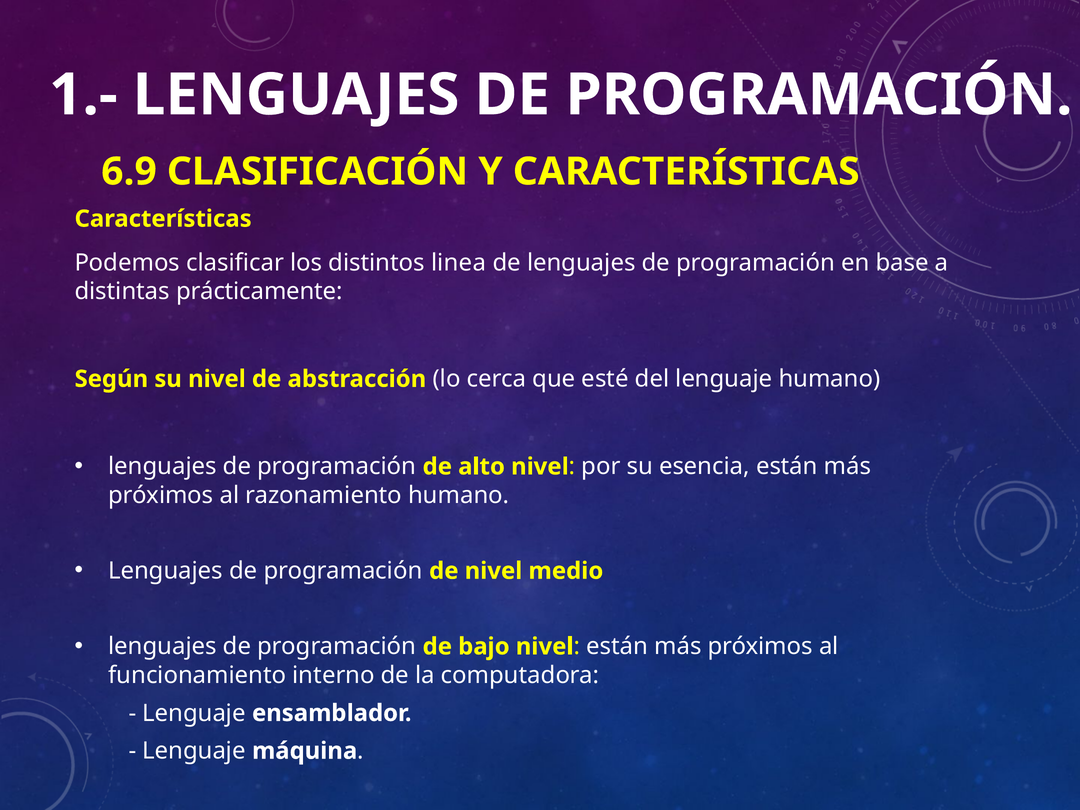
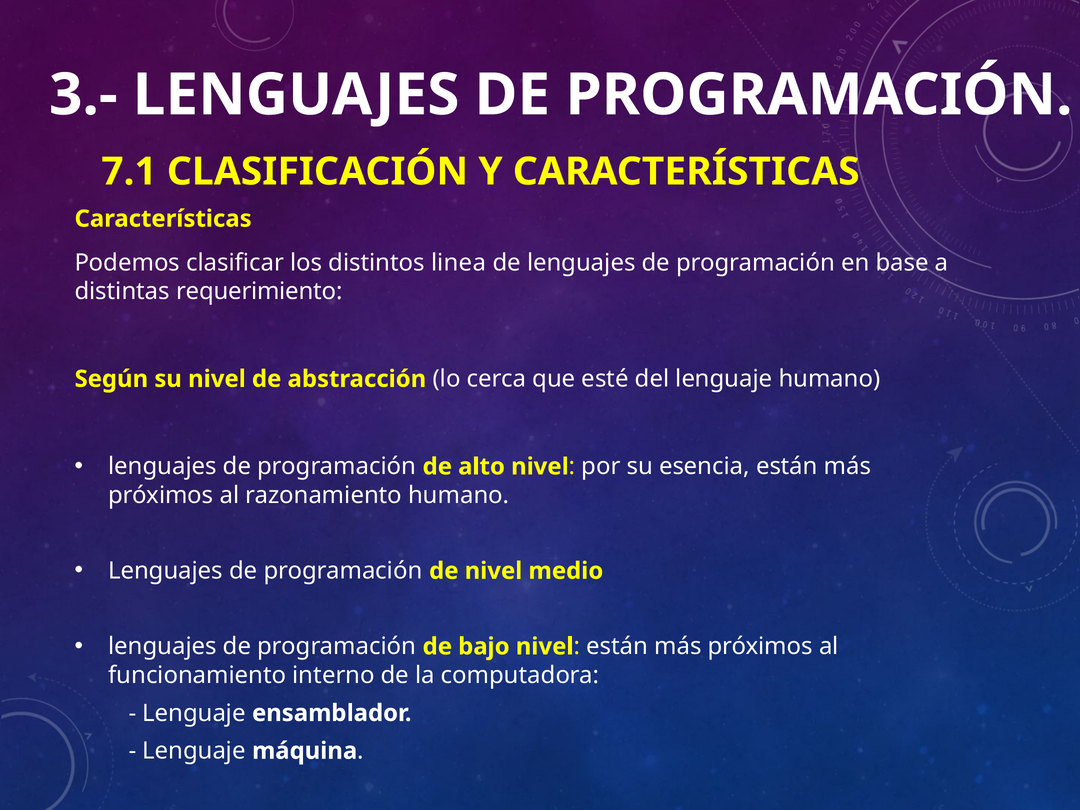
1.-: 1.- -> 3.-
6.9: 6.9 -> 7.1
prácticamente: prácticamente -> requerimiento
